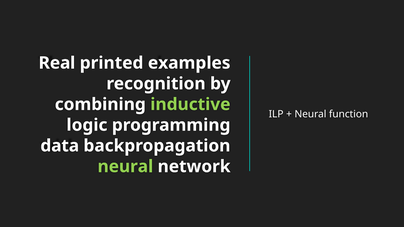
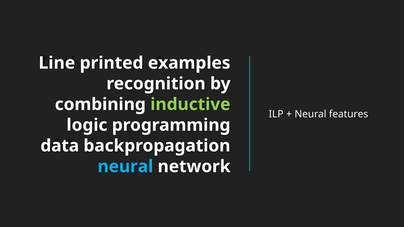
Real: Real -> Line
function: function -> features
neural at (125, 167) colour: light green -> light blue
